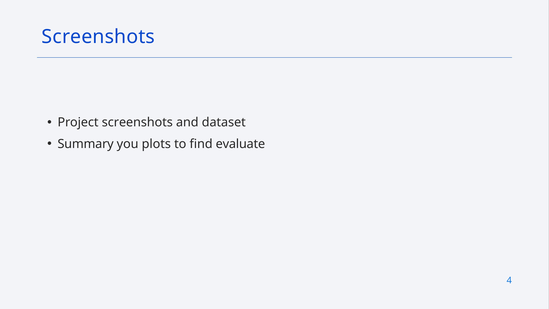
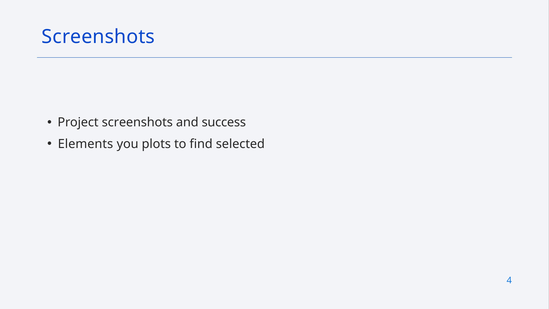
dataset: dataset -> success
Summary: Summary -> Elements
evaluate: evaluate -> selected
